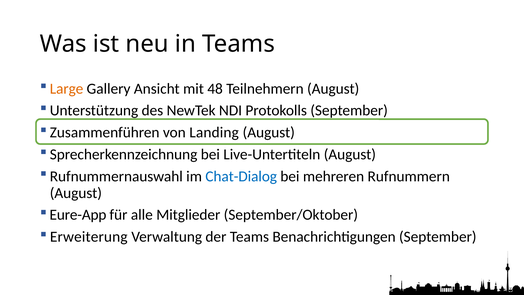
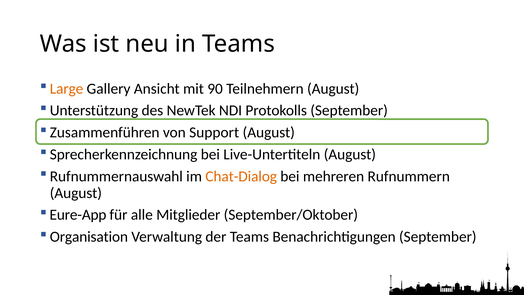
48: 48 -> 90
Landing: Landing -> Support
Chat-Dialog colour: blue -> orange
Erweiterung: Erweiterung -> Organisation
